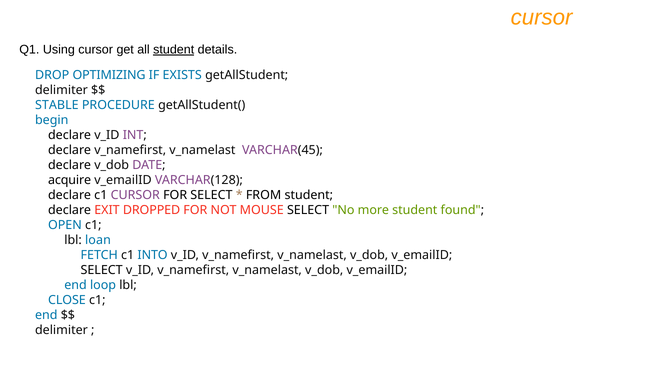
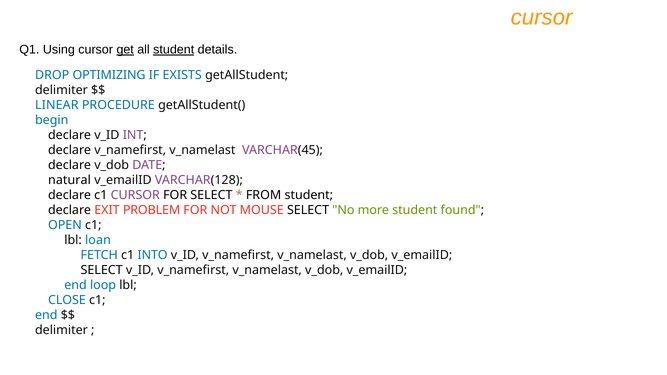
get underline: none -> present
STABLE: STABLE -> LINEAR
acquire: acquire -> natural
DROPPED: DROPPED -> PROBLEM
